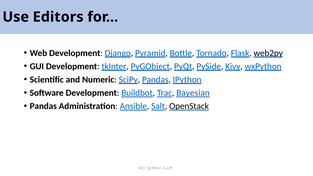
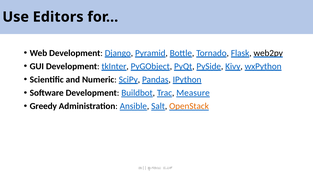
Bayesian: Bayesian -> Measure
Pandas at (43, 106): Pandas -> Greedy
OpenStack colour: black -> orange
